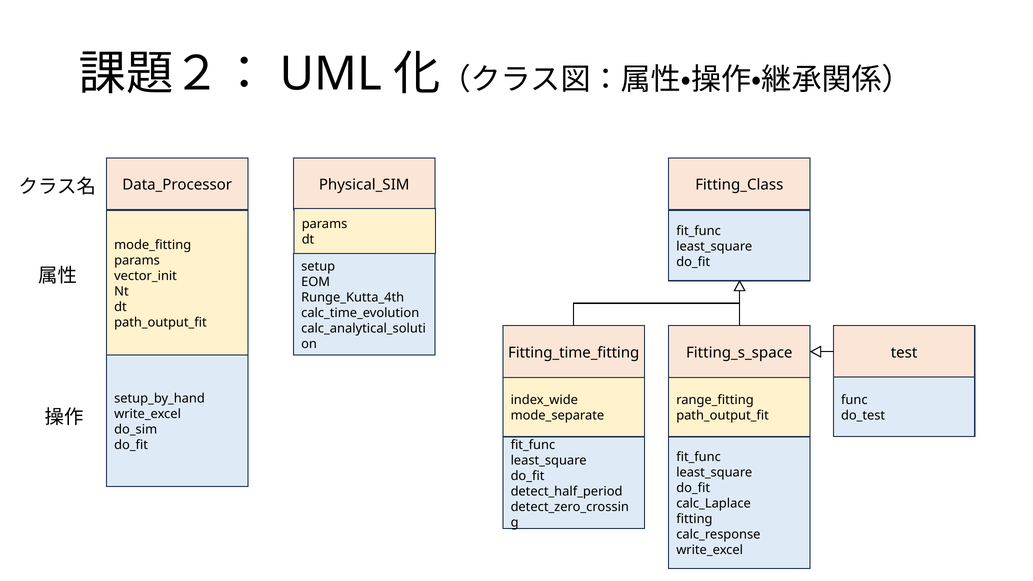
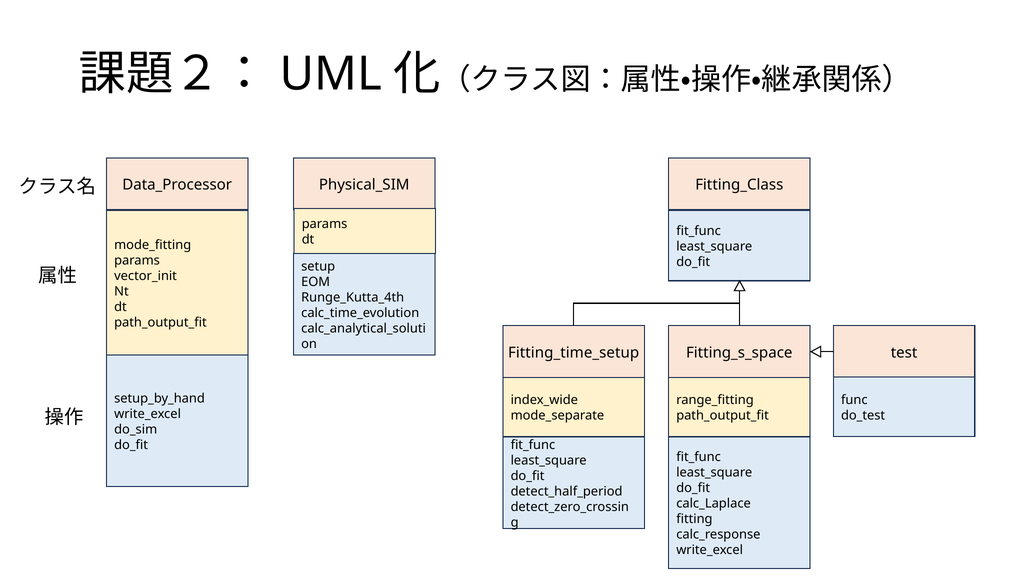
Fitting_time_fitting: Fitting_time_fitting -> Fitting_time_setup
